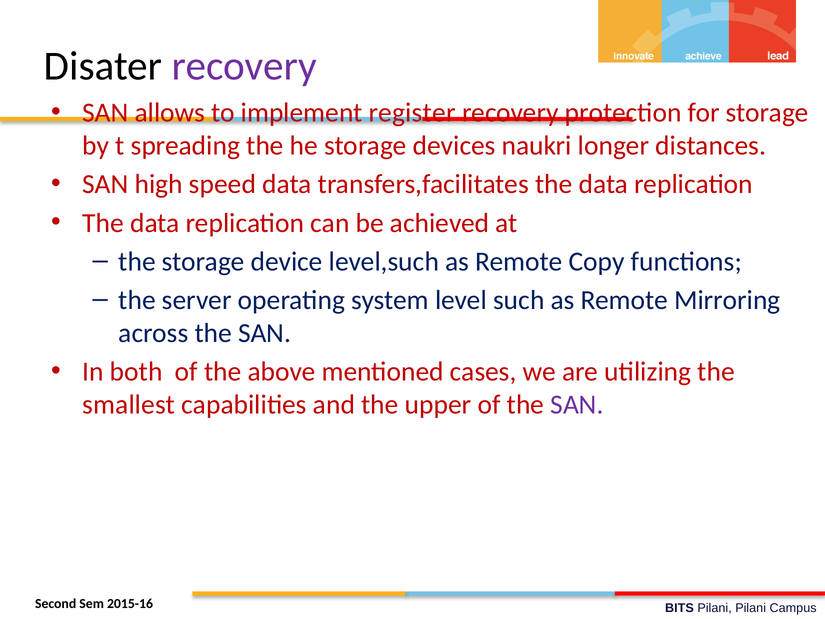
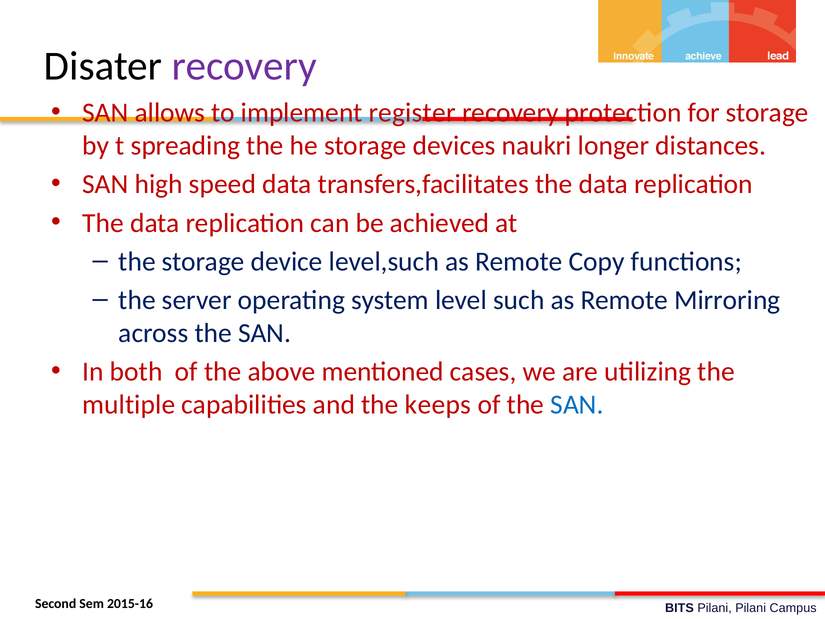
smallest: smallest -> multiple
upper: upper -> keeps
SAN at (577, 404) colour: purple -> blue
